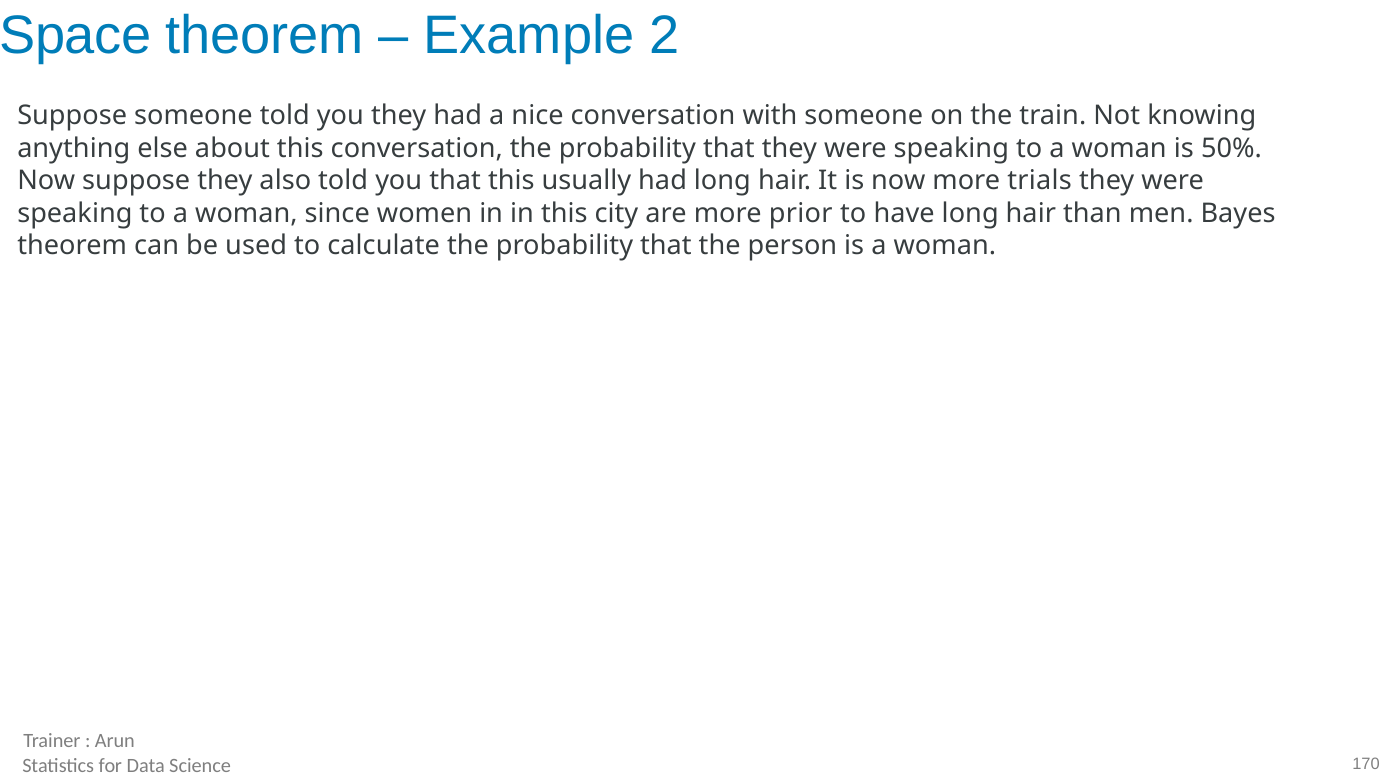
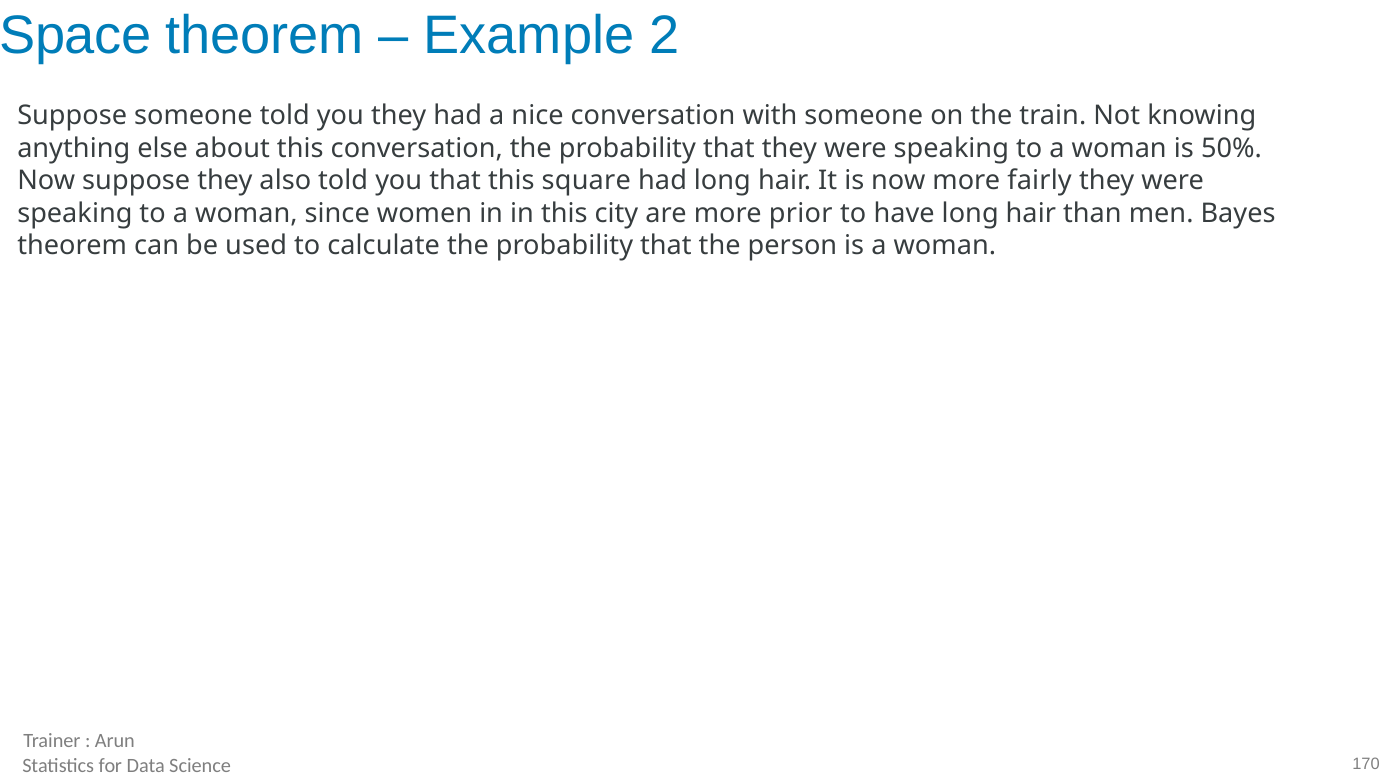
usually: usually -> square
trials: trials -> fairly
